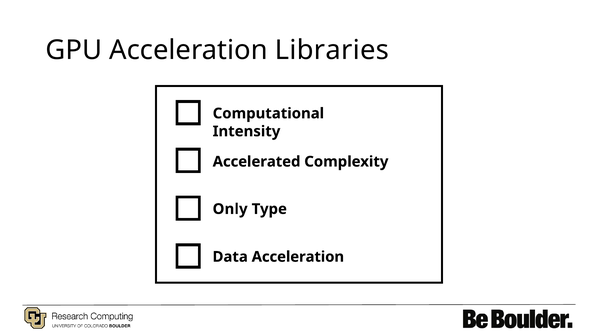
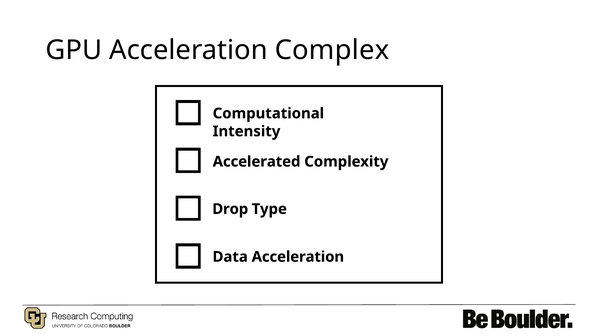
Libraries: Libraries -> Complex
Only: Only -> Drop
